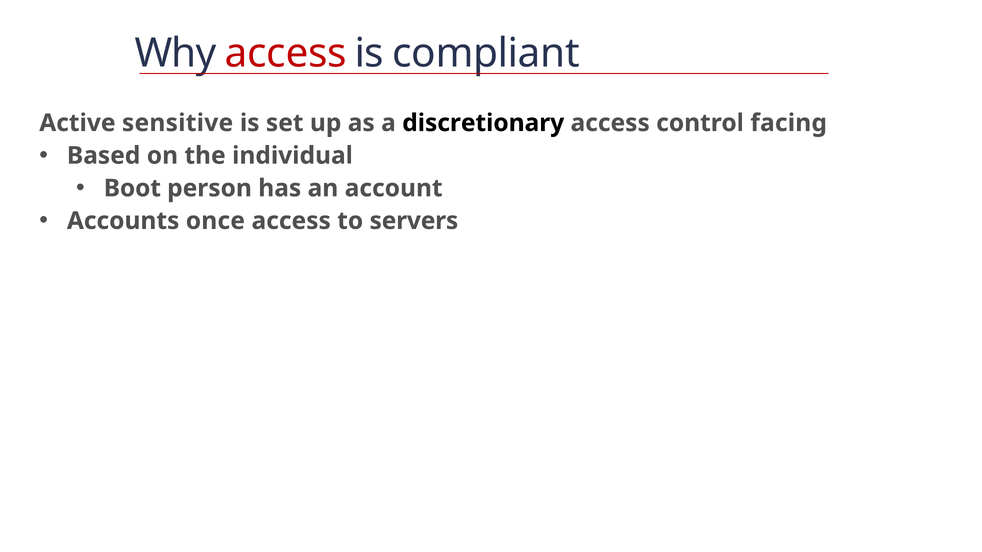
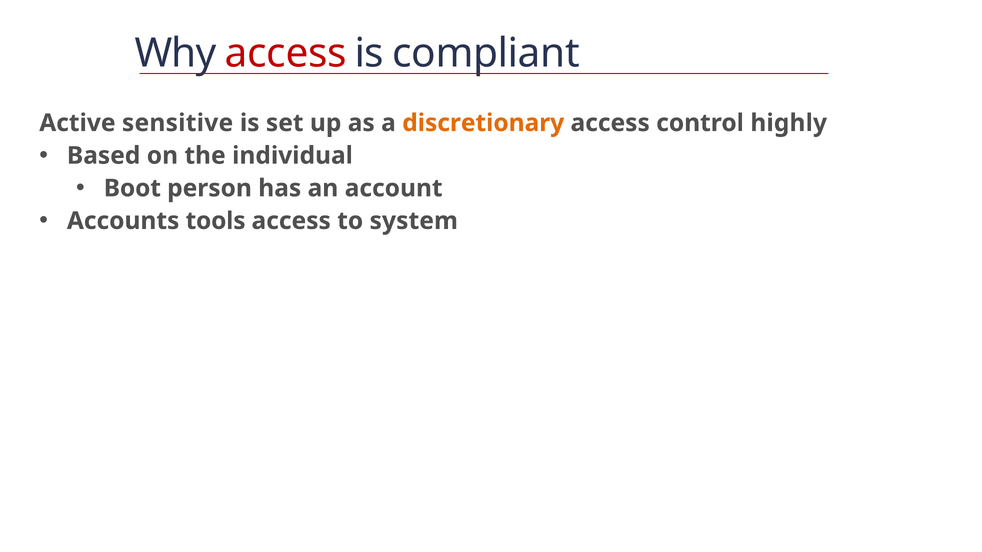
discretionary colour: black -> orange
facing: facing -> highly
once: once -> tools
servers: servers -> system
